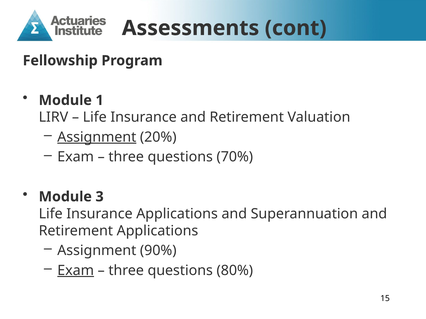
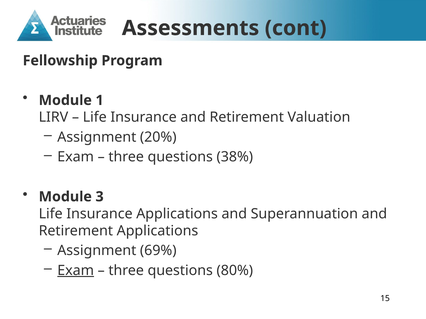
Assignment at (97, 137) underline: present -> none
70%: 70% -> 38%
90%: 90% -> 69%
